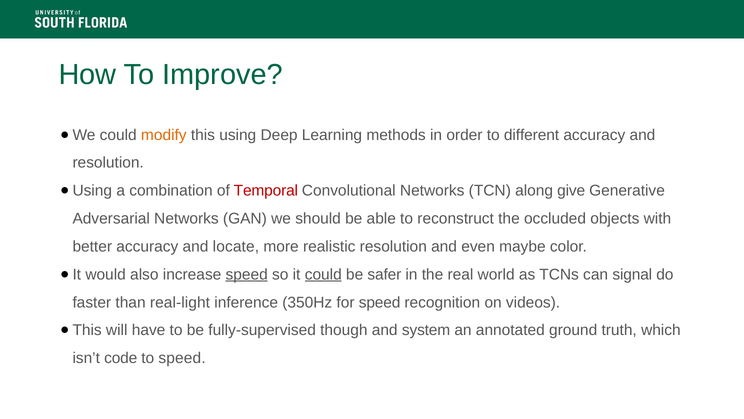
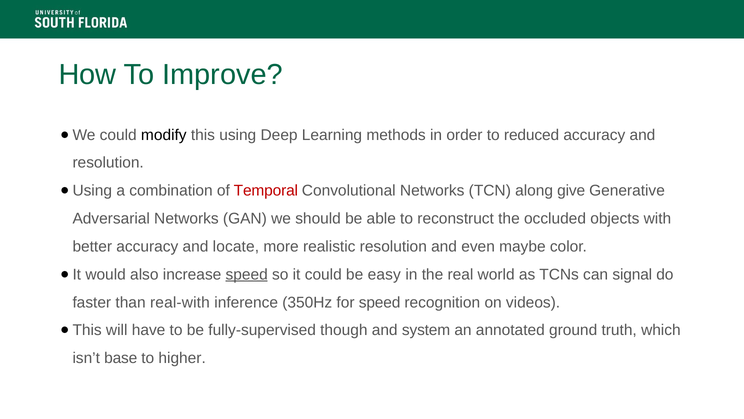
modify colour: orange -> black
different: different -> reduced
could at (323, 274) underline: present -> none
safer: safer -> easy
real-light: real-light -> real-with
code: code -> base
to speed: speed -> higher
